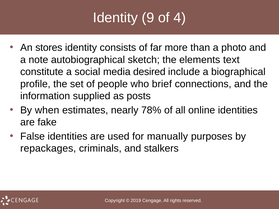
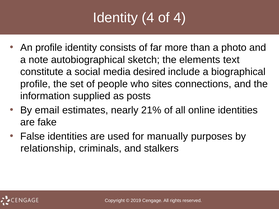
Identity 9: 9 -> 4
An stores: stores -> profile
brief: brief -> sites
when: when -> email
78%: 78% -> 21%
repackages: repackages -> relationship
